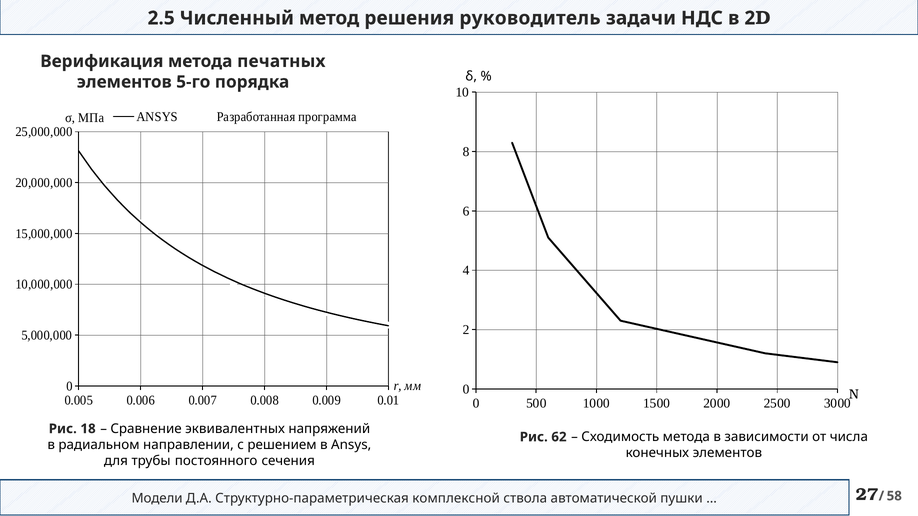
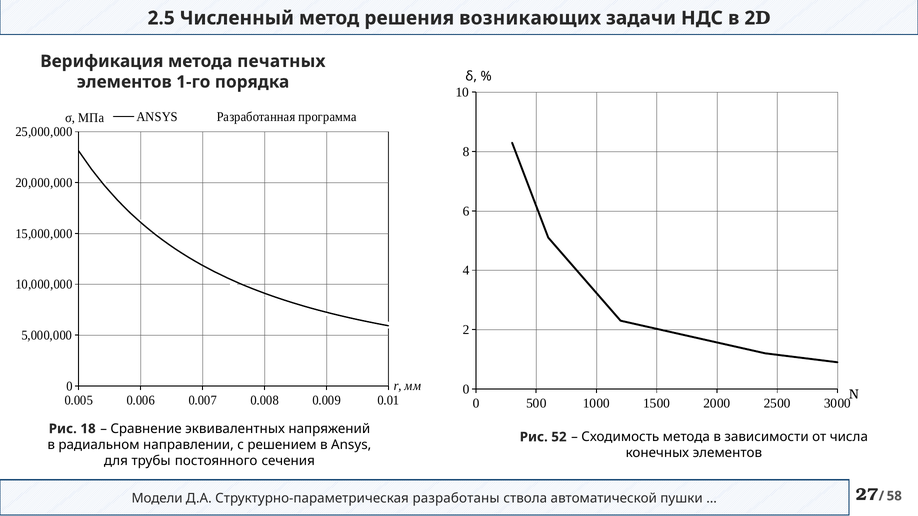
руководитель: руководитель -> возникающих
5-го: 5-го -> 1-го
62: 62 -> 52
комплексной: комплексной -> разработаны
